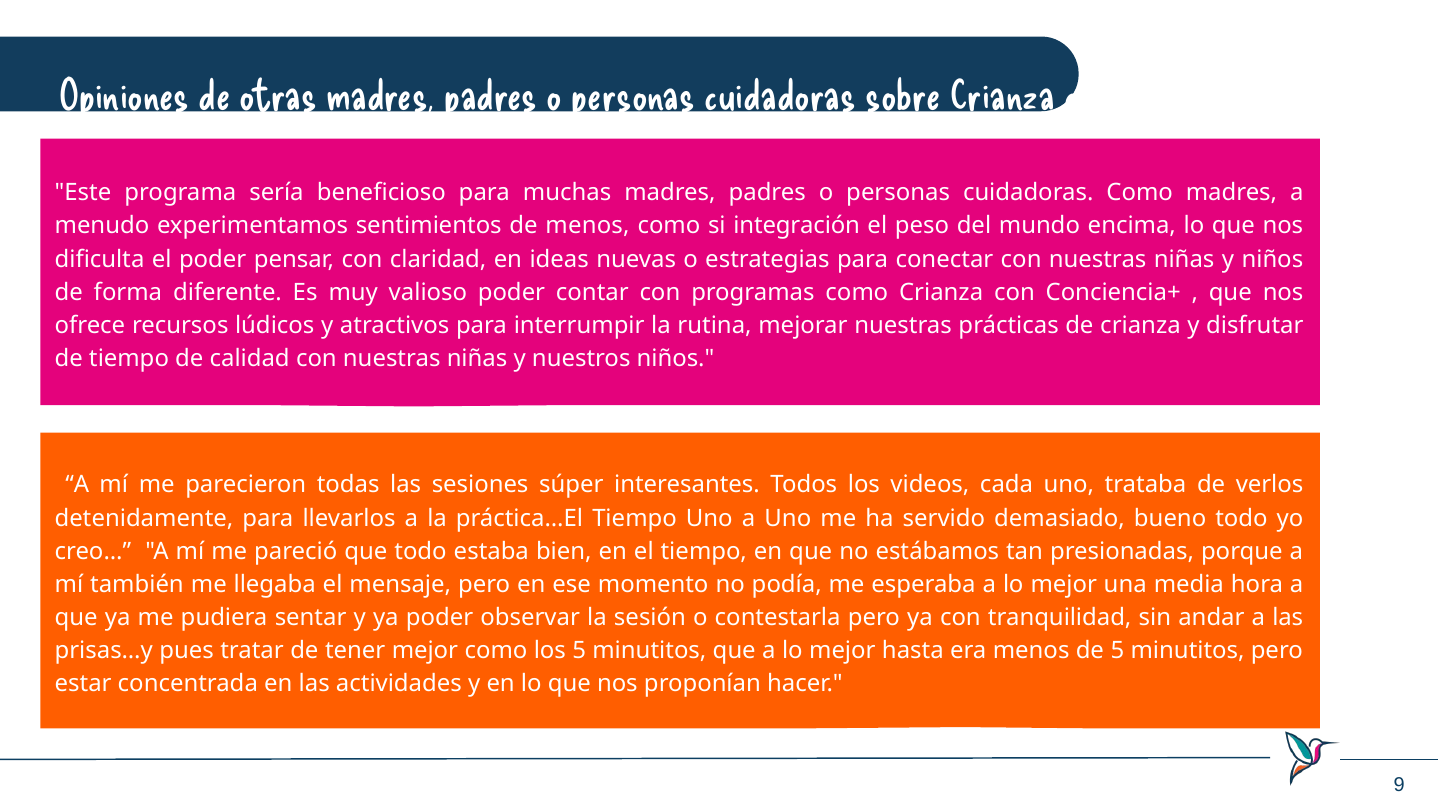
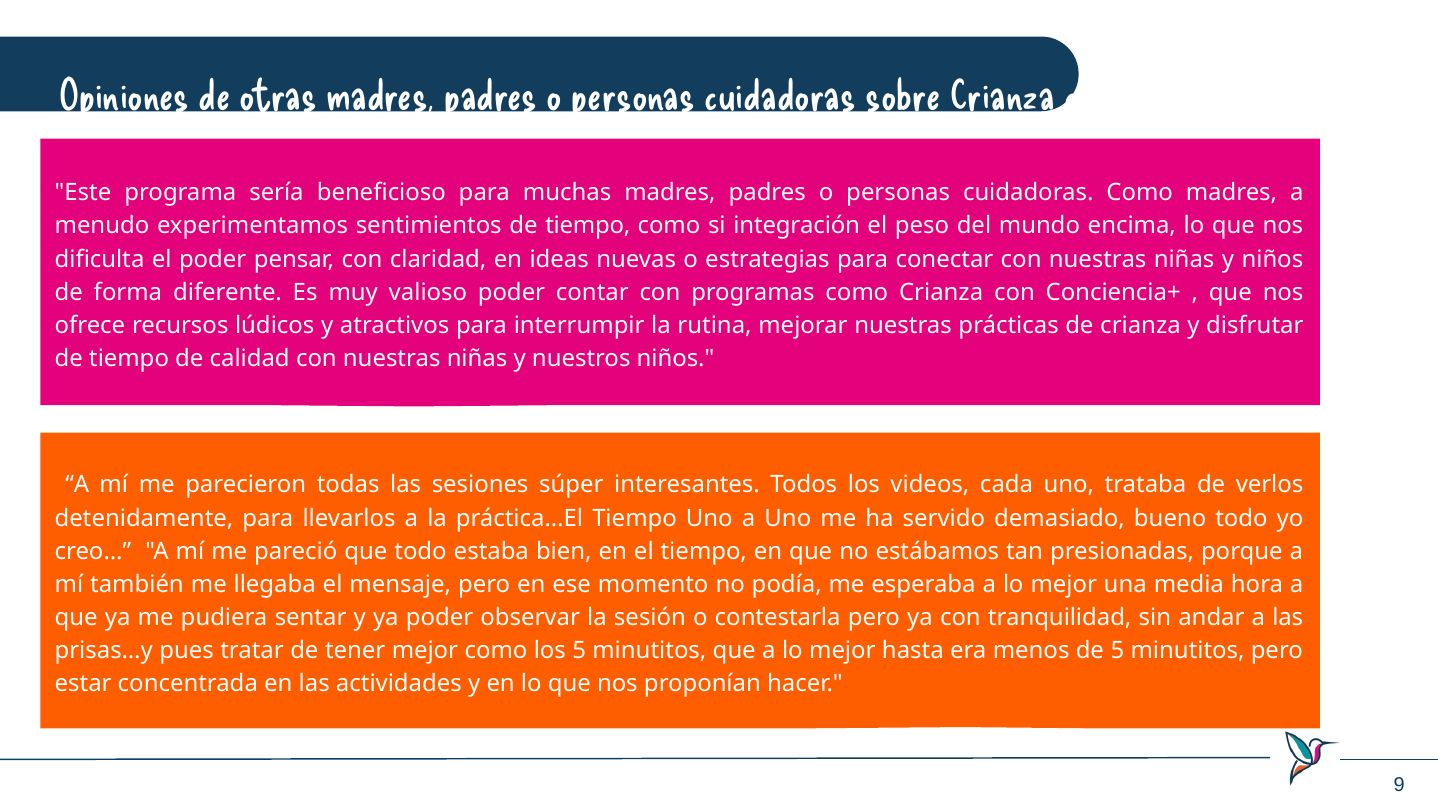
sentimientos de menos: menos -> tiempo
